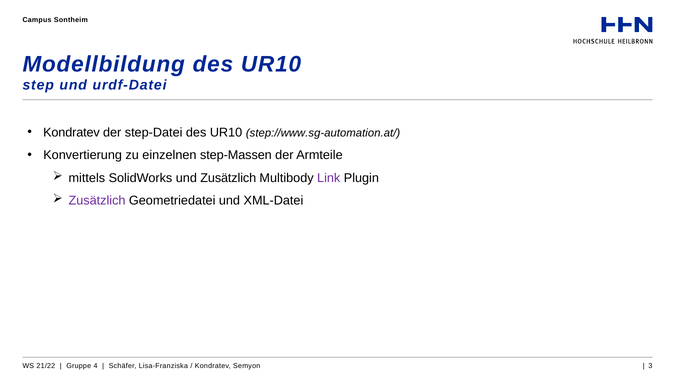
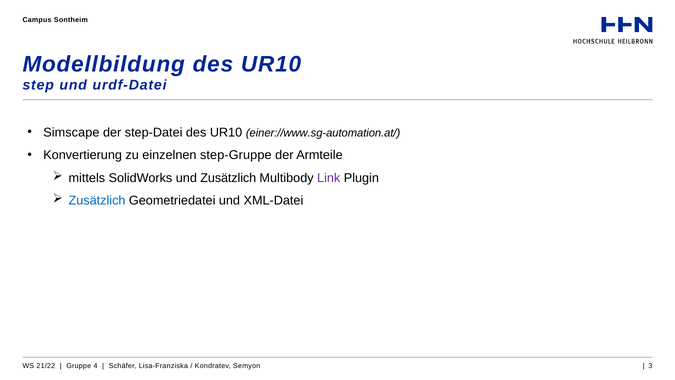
Kondratev at (71, 132): Kondratev -> Simscape
step://www.sg-automation.at/: step://www.sg-automation.at/ -> einer://www.sg-automation.at/
step-Massen: step-Massen -> step-Gruppe
Zusätzlich at (97, 201) colour: purple -> blue
